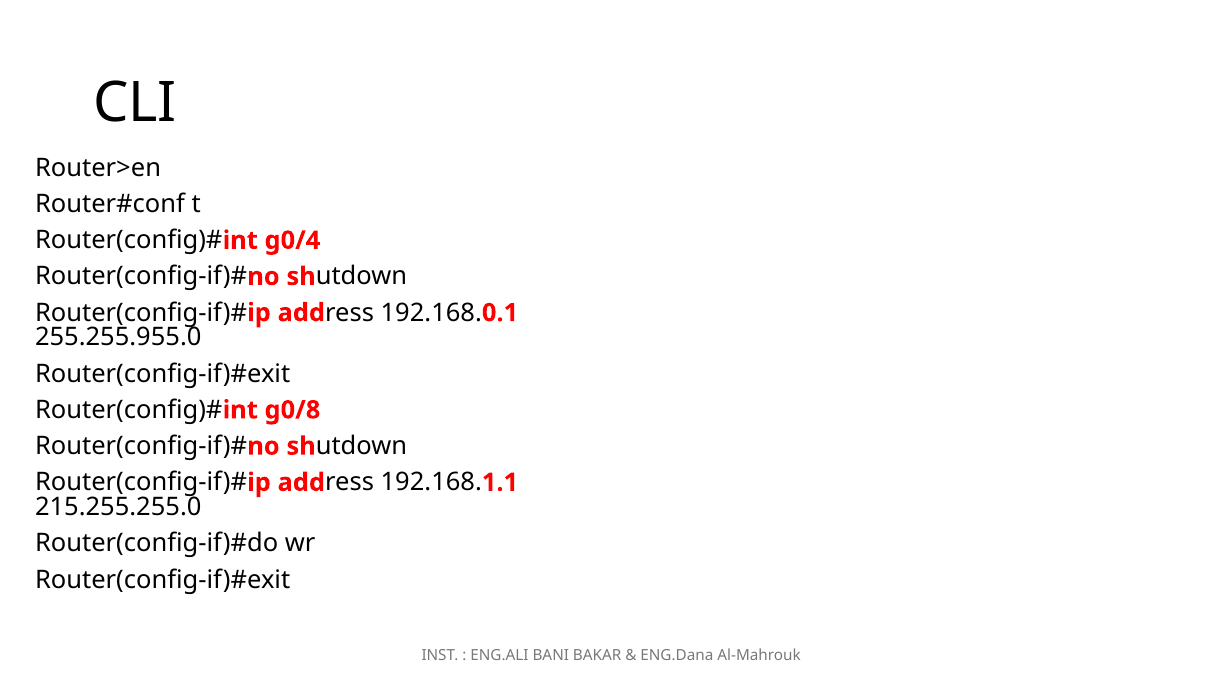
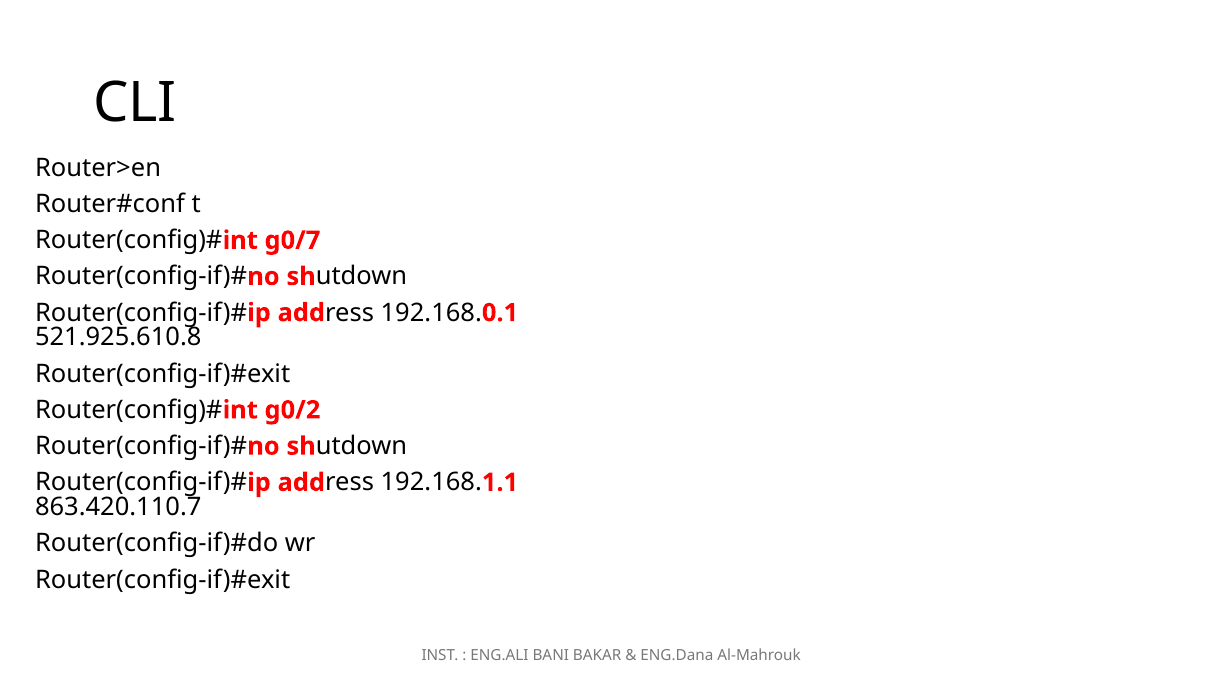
g0/4: g0/4 -> g0/7
255.255.955.0: 255.255.955.0 -> 521.925.610.8
g0/8: g0/8 -> g0/2
215.255.255.0: 215.255.255.0 -> 863.420.110.7
